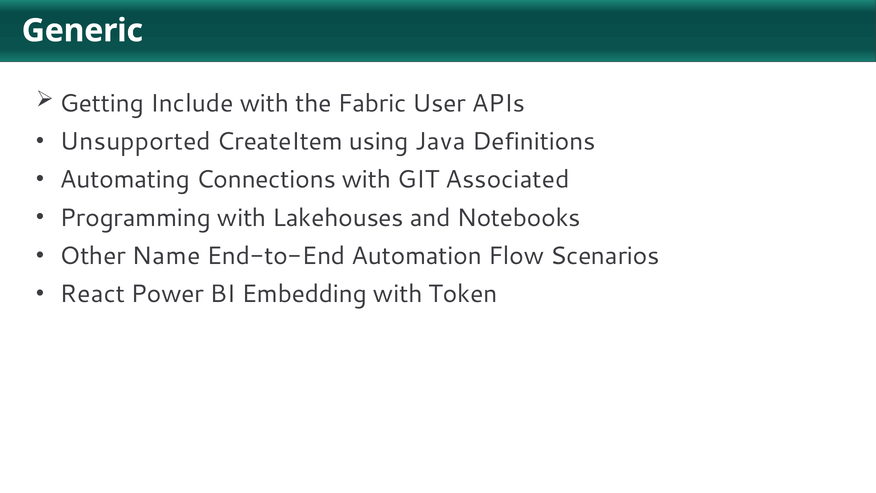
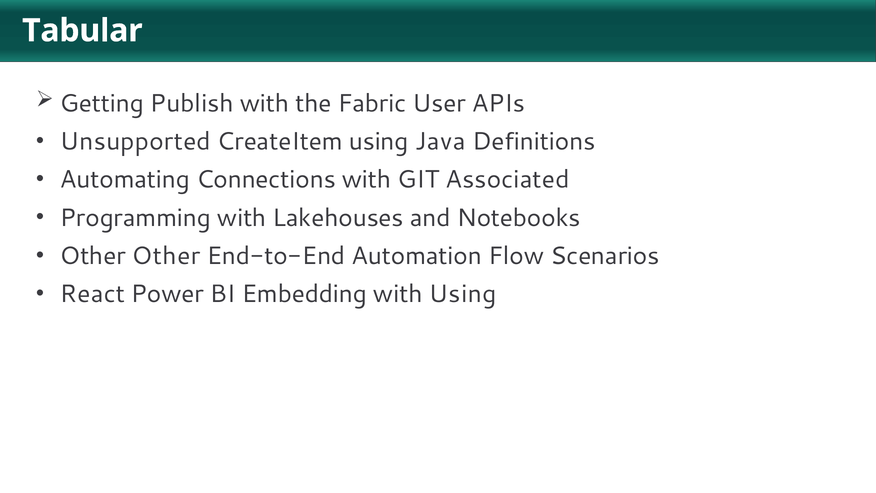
Generic: Generic -> Tabular
Include: Include -> Publish
Other Name: Name -> Other
with Token: Token -> Using
